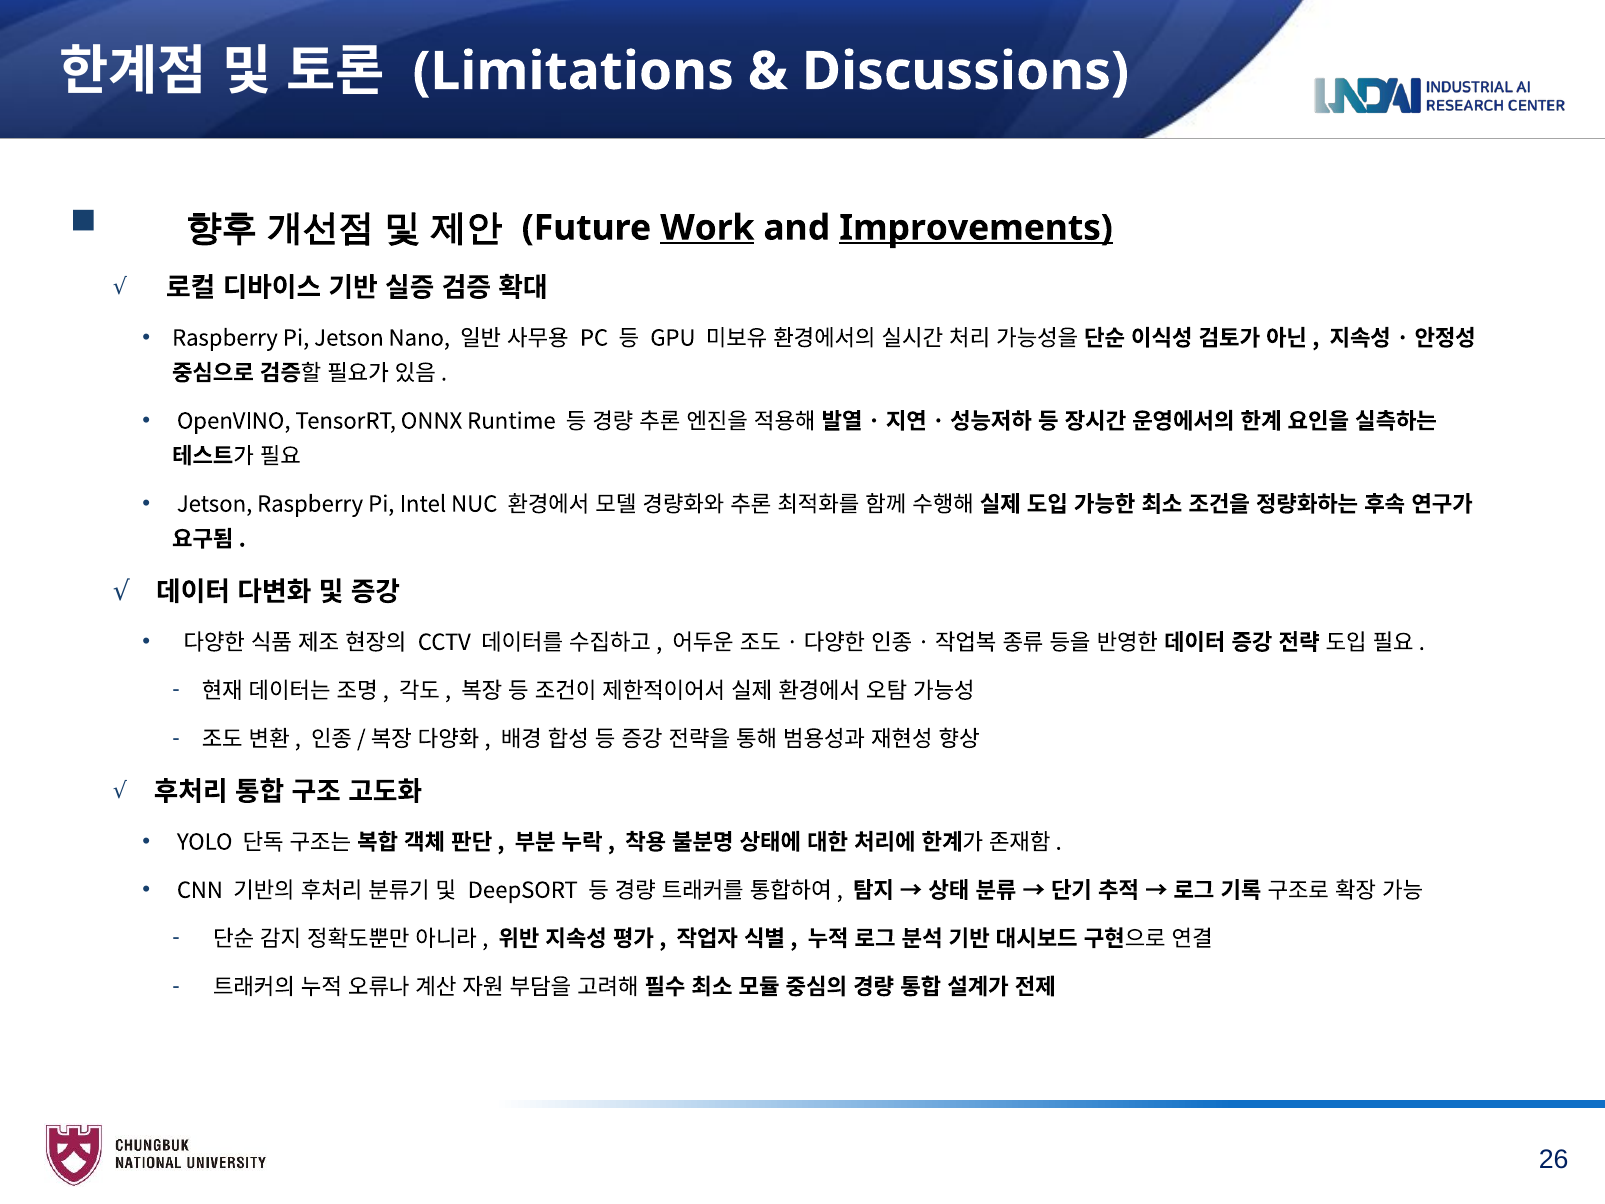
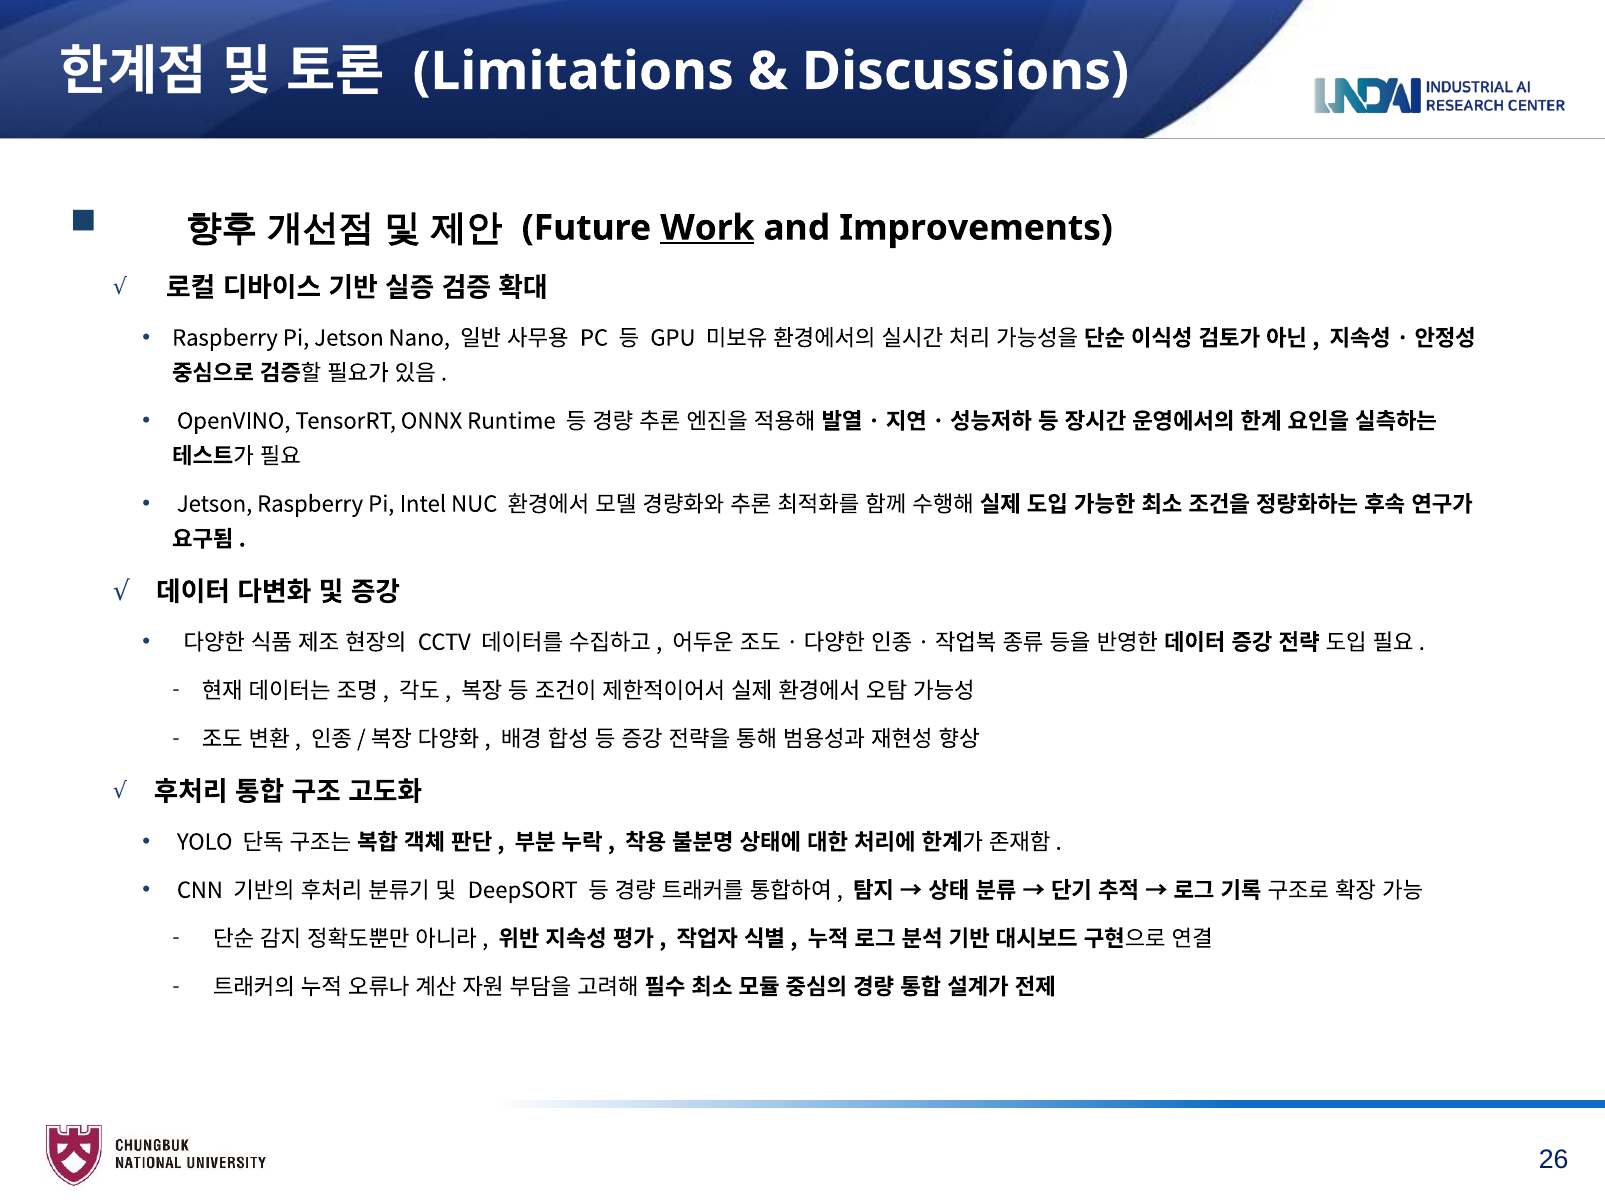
Improvements underline: present -> none
